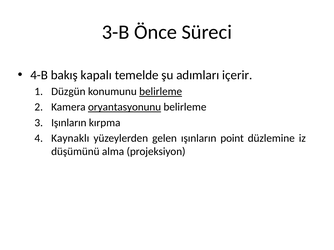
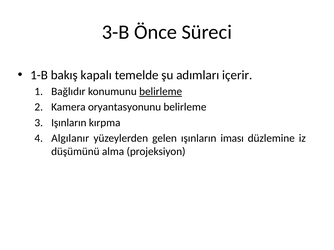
4-B: 4-B -> 1-B
Düzgün: Düzgün -> Bağlıdır
oryantasyonunu underline: present -> none
Kaynaklı: Kaynaklı -> Algılanır
point: point -> iması
